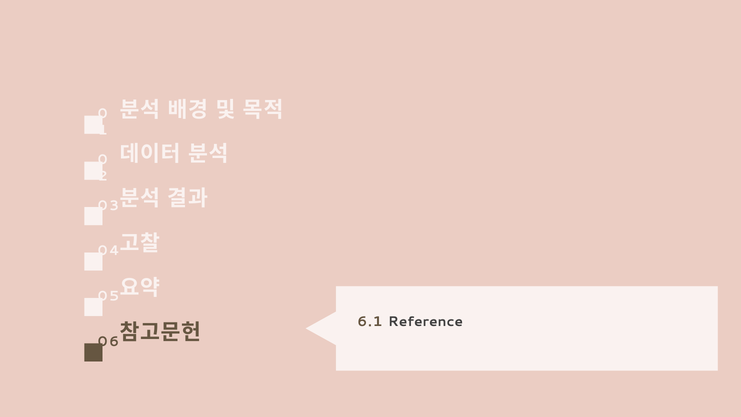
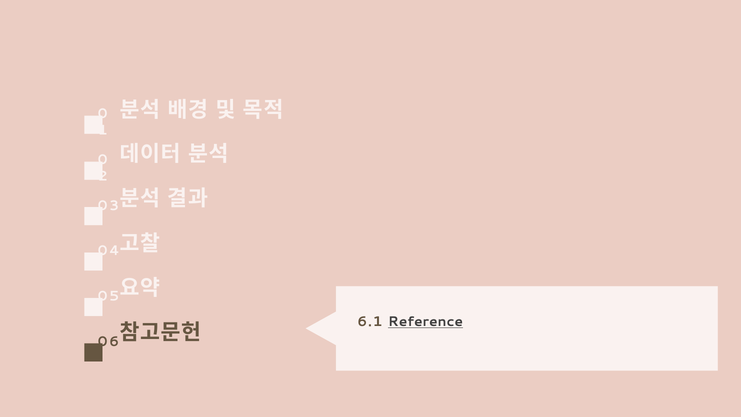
Reference underline: none -> present
